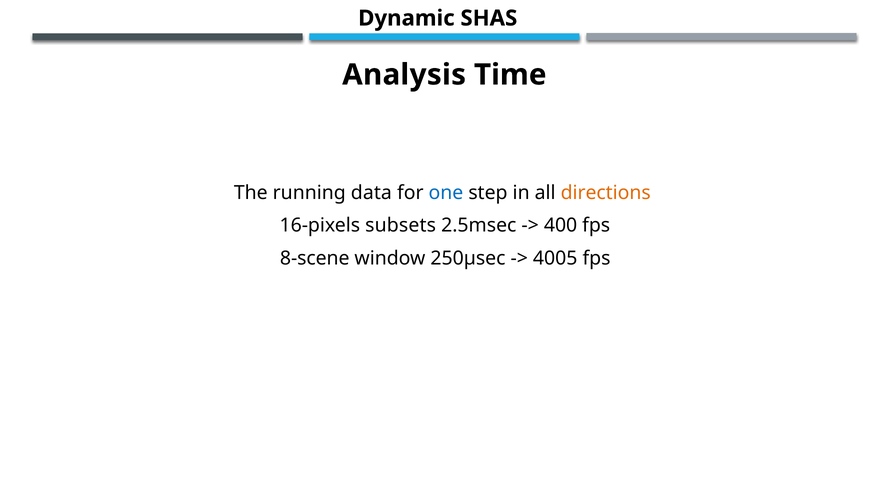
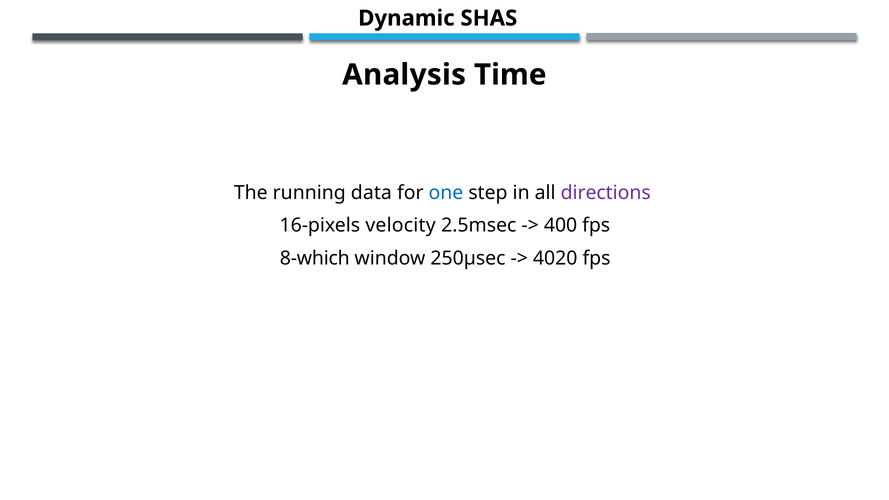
directions colour: orange -> purple
subsets: subsets -> velocity
8-scene: 8-scene -> 8-which
4005: 4005 -> 4020
